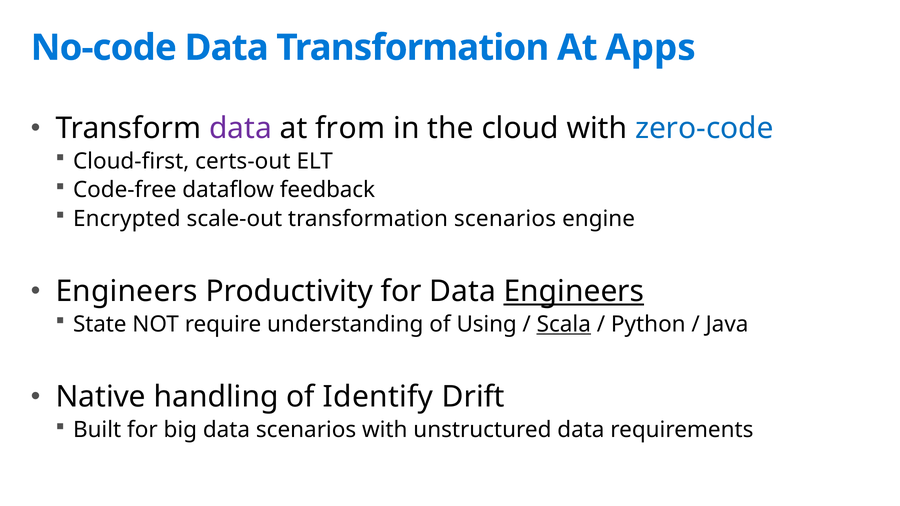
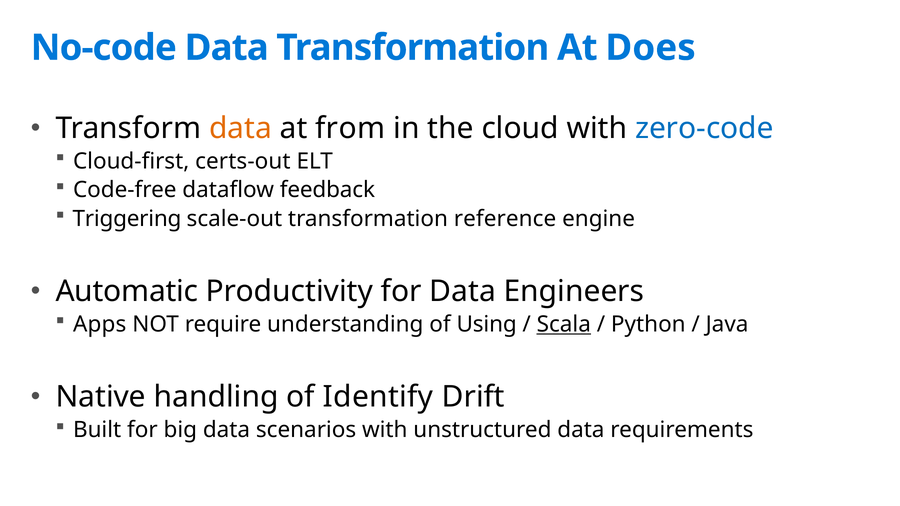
Apps: Apps -> Does
data at (241, 128) colour: purple -> orange
Encrypted: Encrypted -> Triggering
transformation scenarios: scenarios -> reference
Engineers at (127, 292): Engineers -> Automatic
Engineers at (574, 292) underline: present -> none
State: State -> Apps
